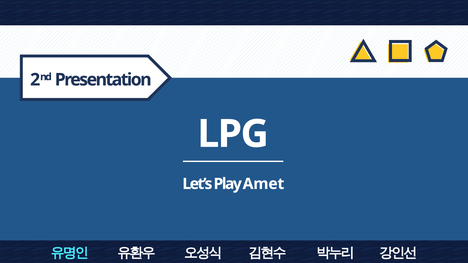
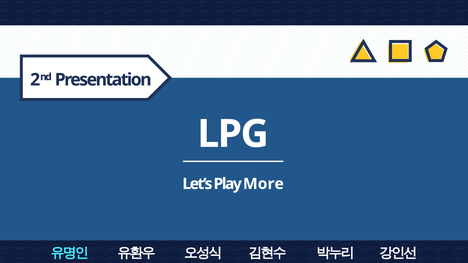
Amet: Amet -> More
